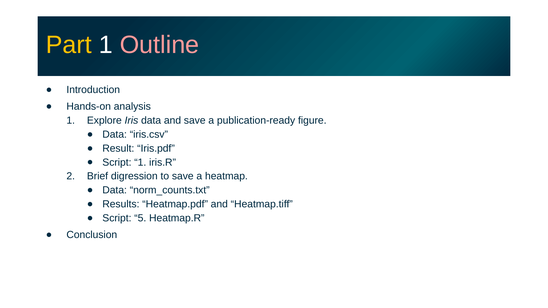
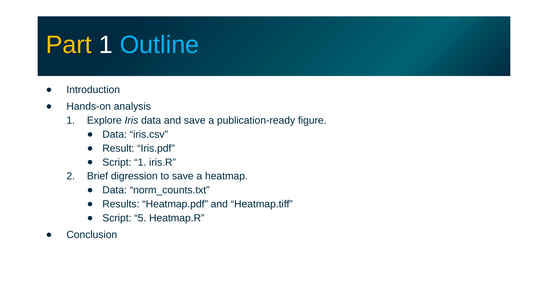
Outline colour: pink -> light blue
